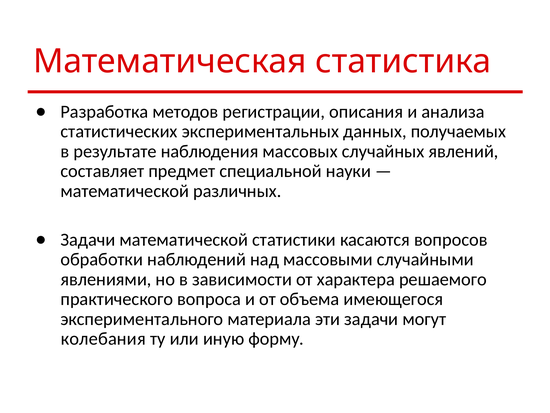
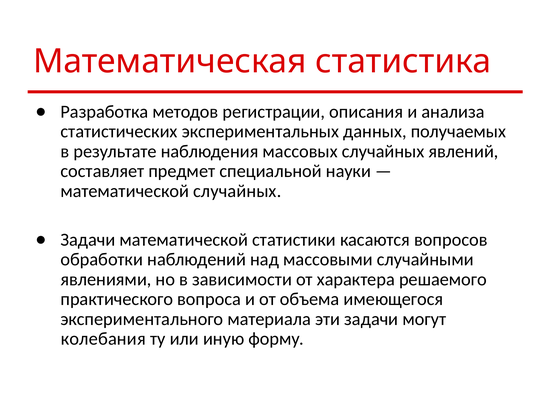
математической различных: различных -> случайных
